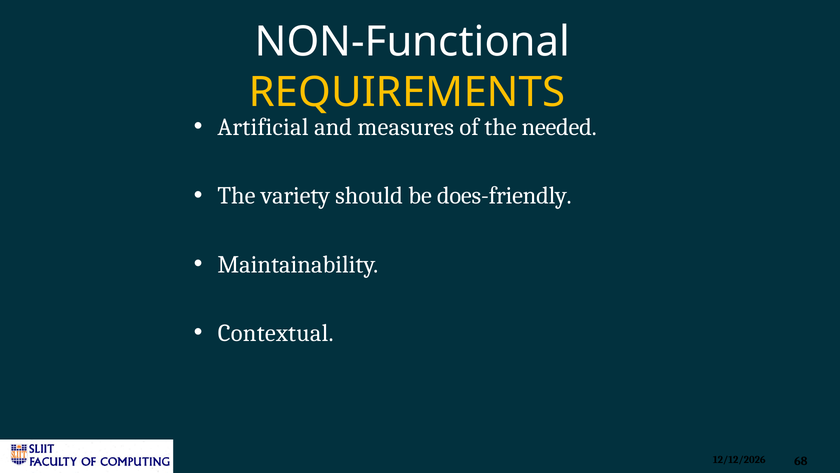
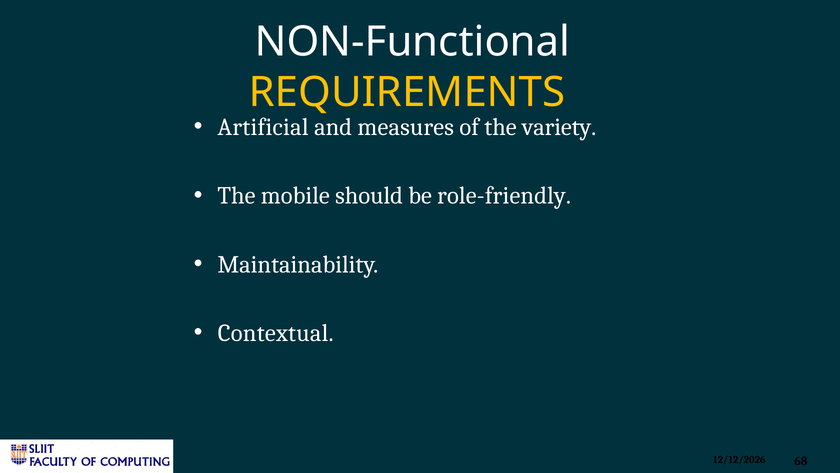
needed: needed -> variety
variety: variety -> mobile
does-friendly: does-friendly -> role-friendly
